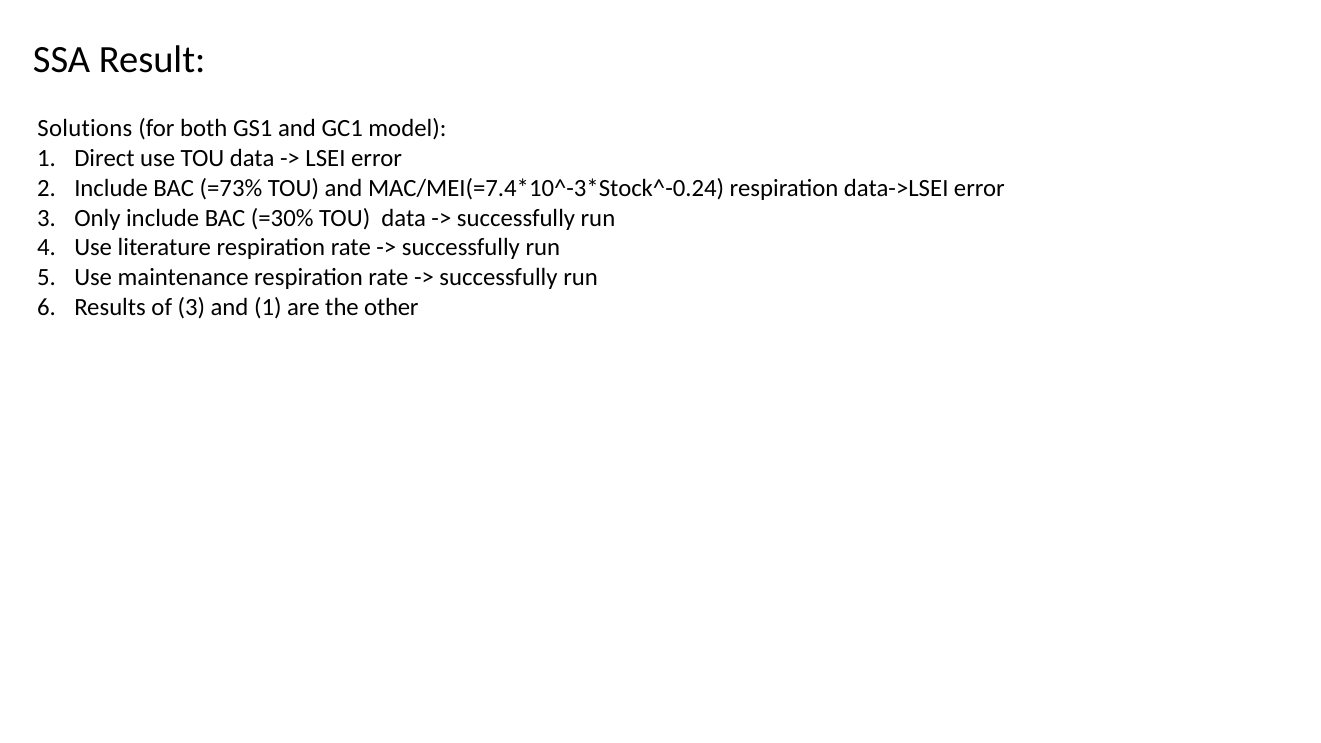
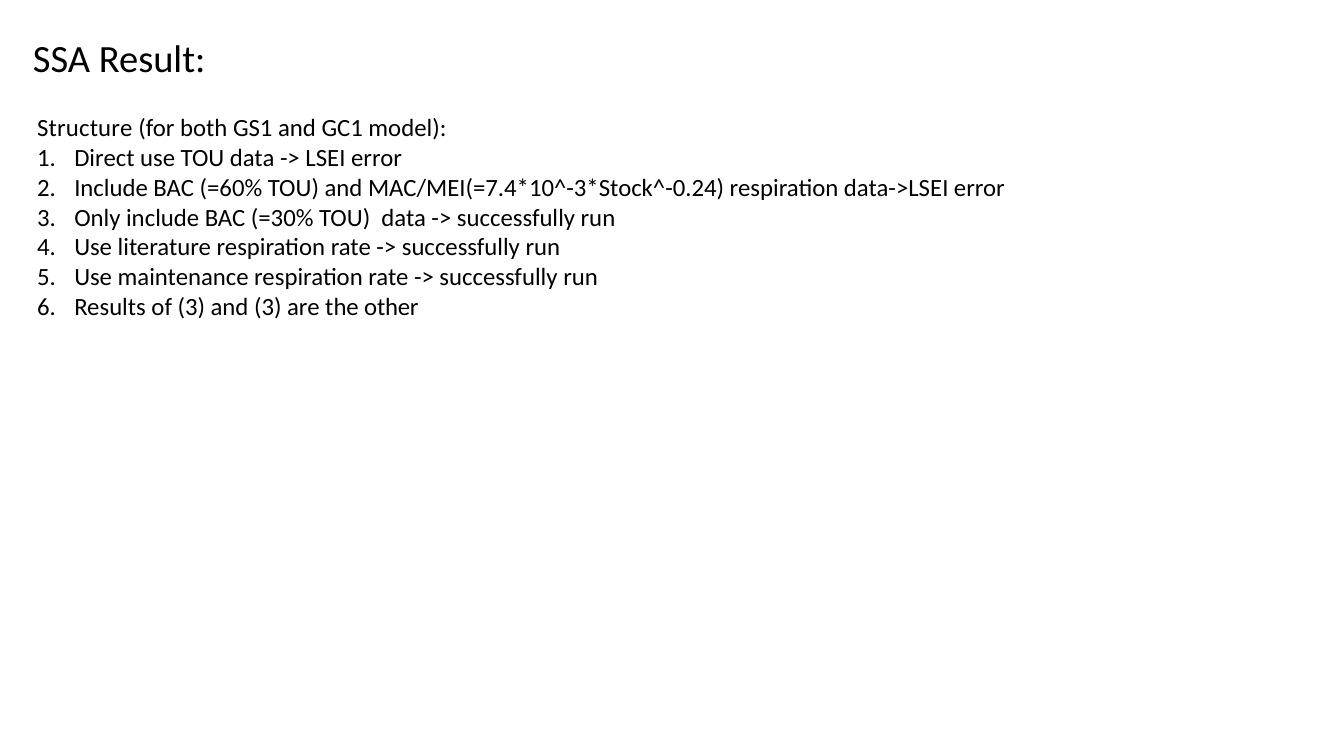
Solutions: Solutions -> Structure
=73%: =73% -> =60%
and 1: 1 -> 3
